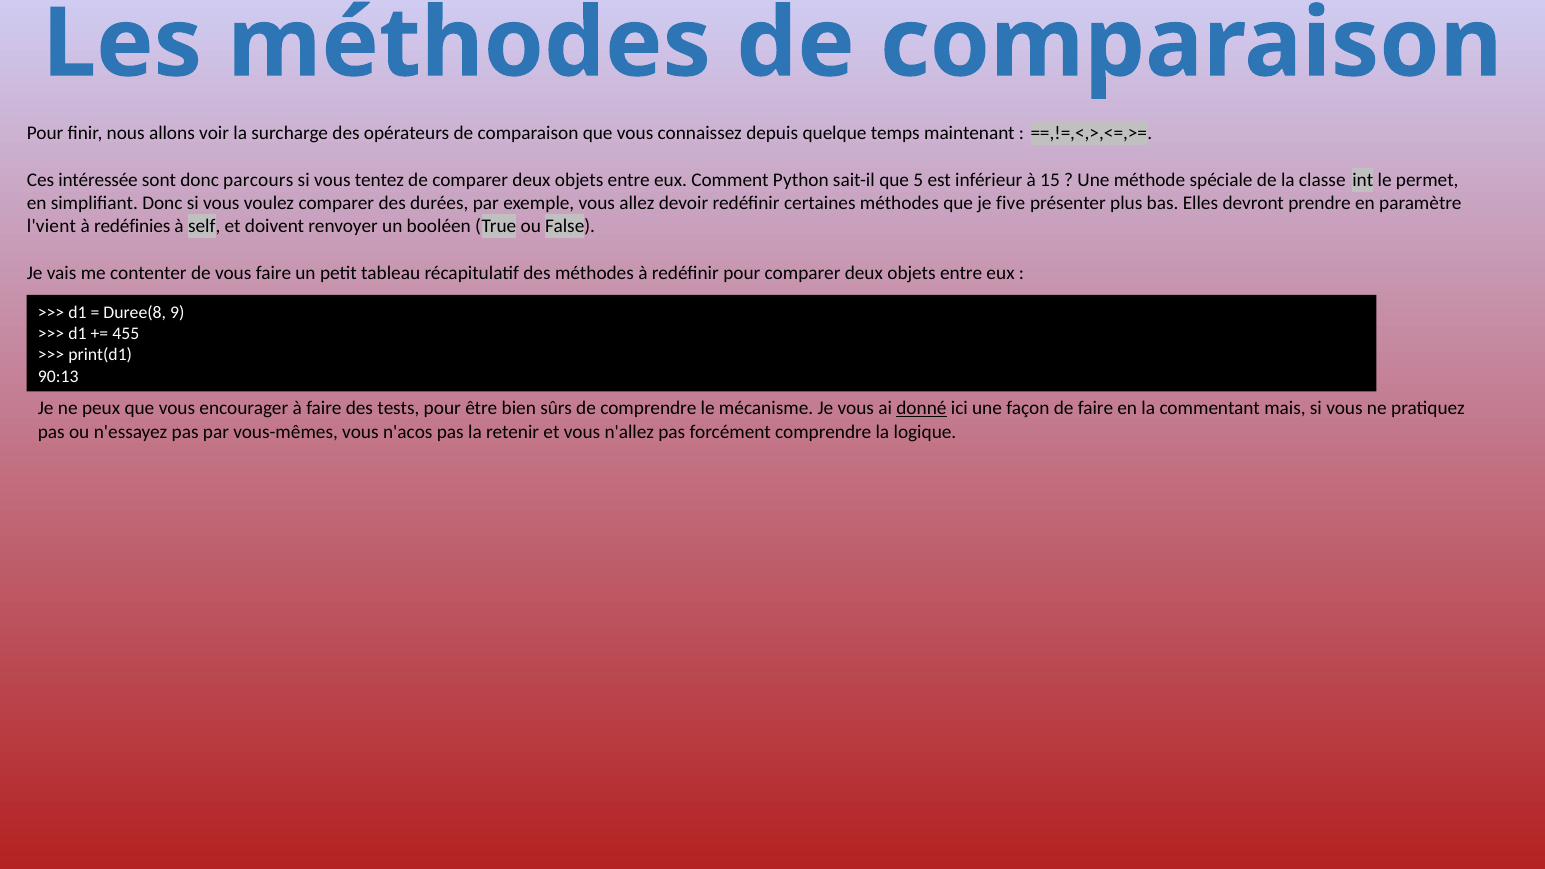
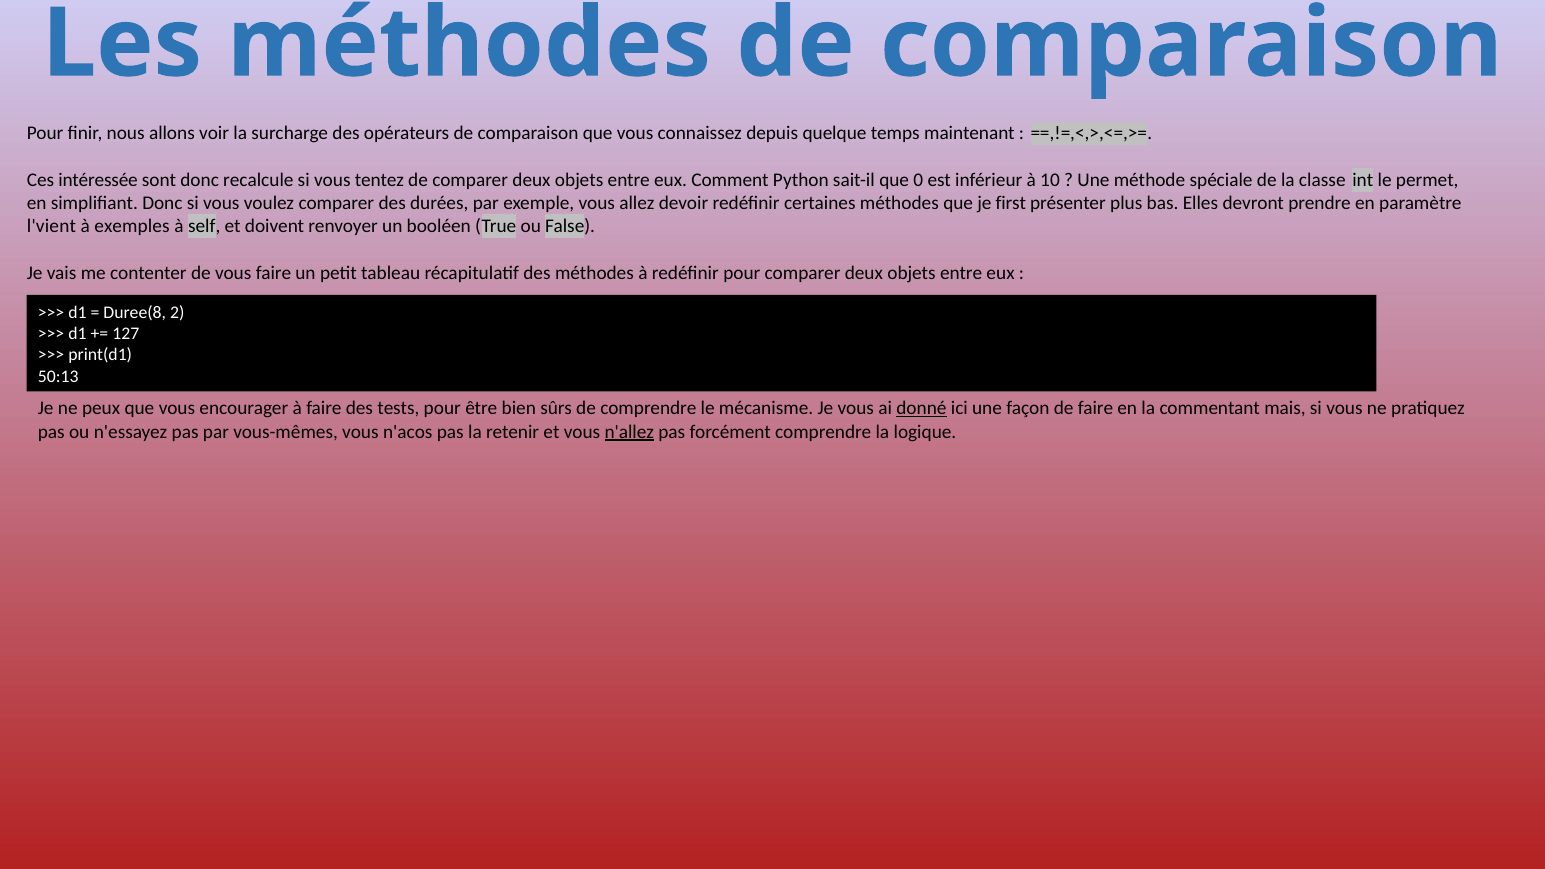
parcours: parcours -> recalcule
5: 5 -> 0
15: 15 -> 10
five: five -> first
redéfinies: redéfinies -> exemples
9: 9 -> 2
455: 455 -> 127
90:13: 90:13 -> 50:13
n'allez underline: none -> present
